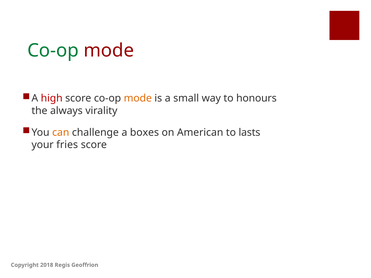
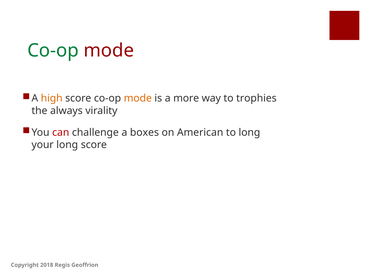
high colour: red -> orange
small: small -> more
honours: honours -> trophies
can colour: orange -> red
to lasts: lasts -> long
your fries: fries -> long
